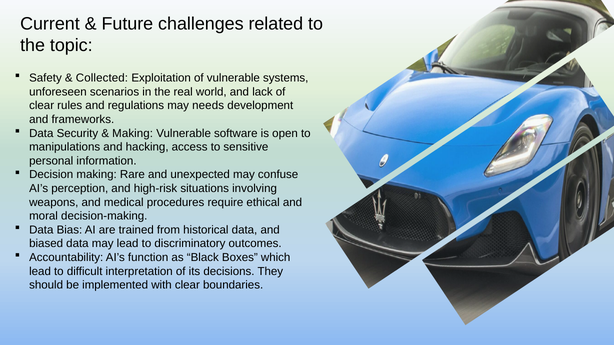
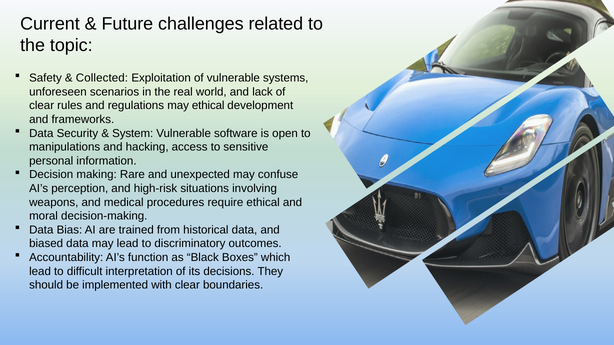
may needs: needs -> ethical
Making at (133, 133): Making -> System
